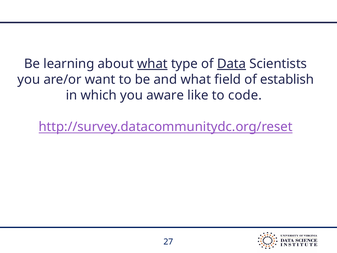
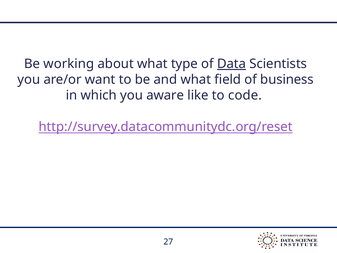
learning: learning -> working
what at (152, 64) underline: present -> none
establish: establish -> business
